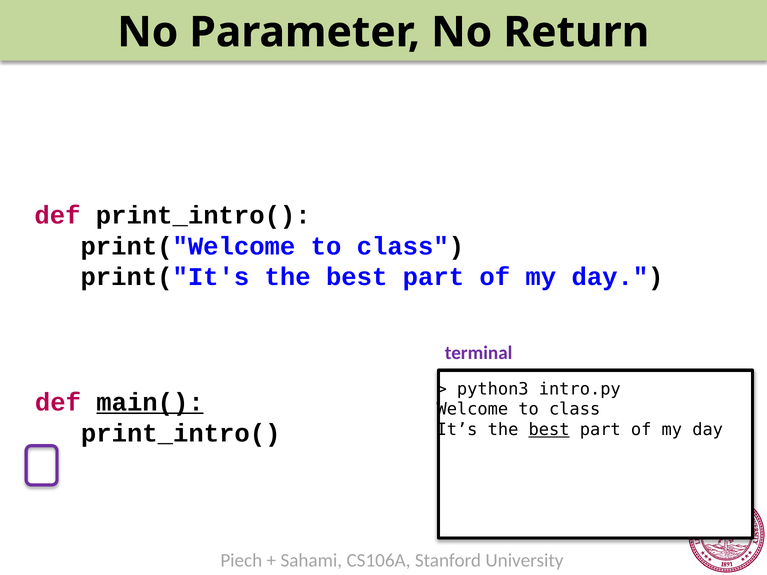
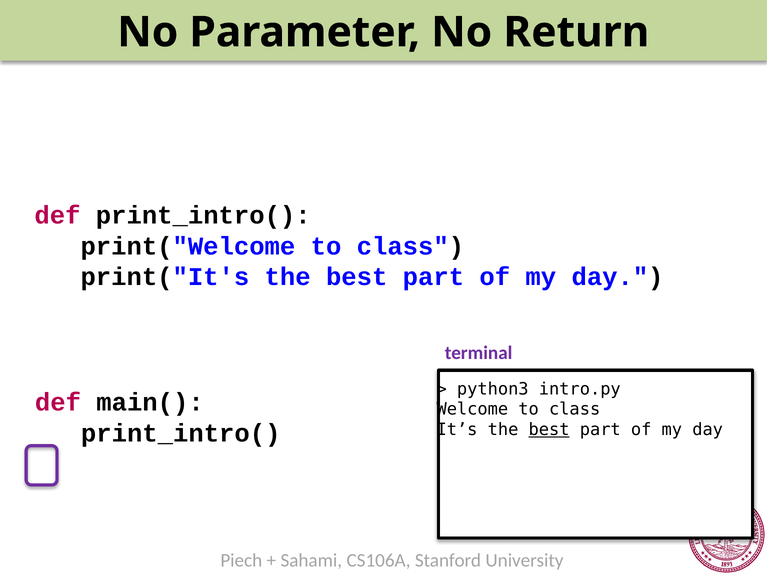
main( underline: present -> none
